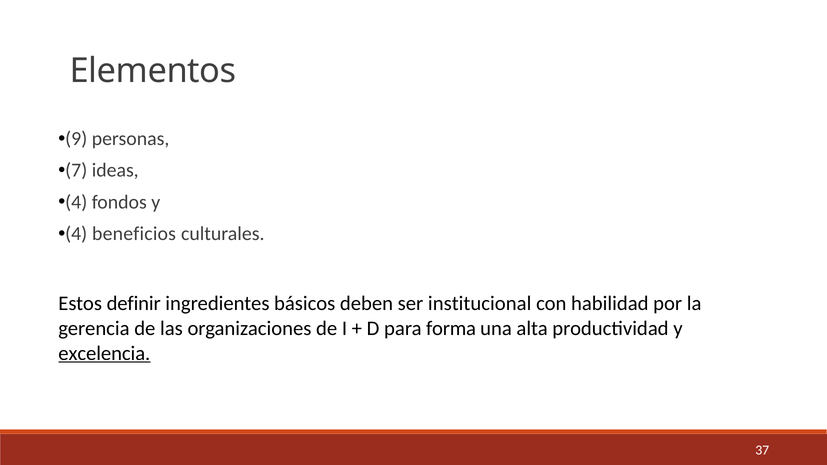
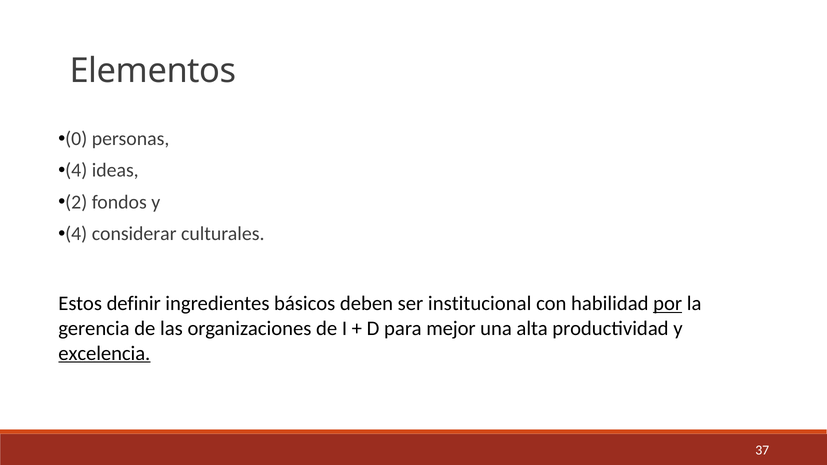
9: 9 -> 0
7 at (76, 171): 7 -> 4
4 at (76, 202): 4 -> 2
beneficios: beneficios -> considerar
por underline: none -> present
forma: forma -> mejor
